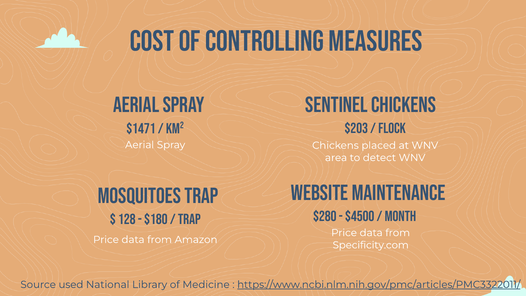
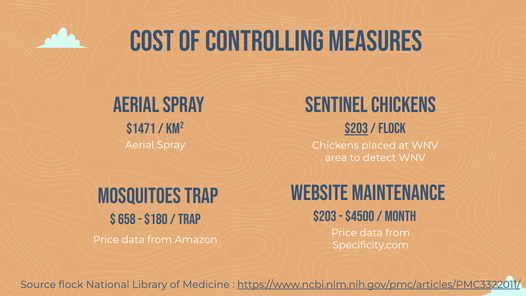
$203 at (356, 128) underline: none -> present
$280 at (325, 216): $280 -> $203
128: 128 -> 658
Source used: used -> flock
